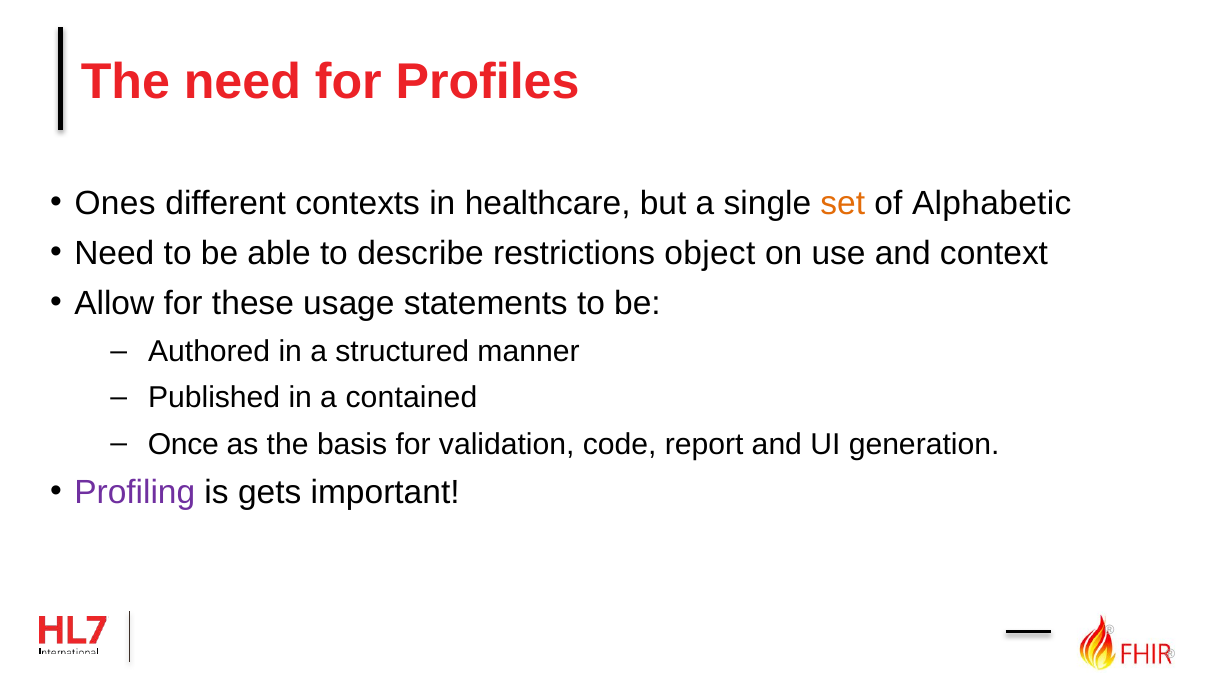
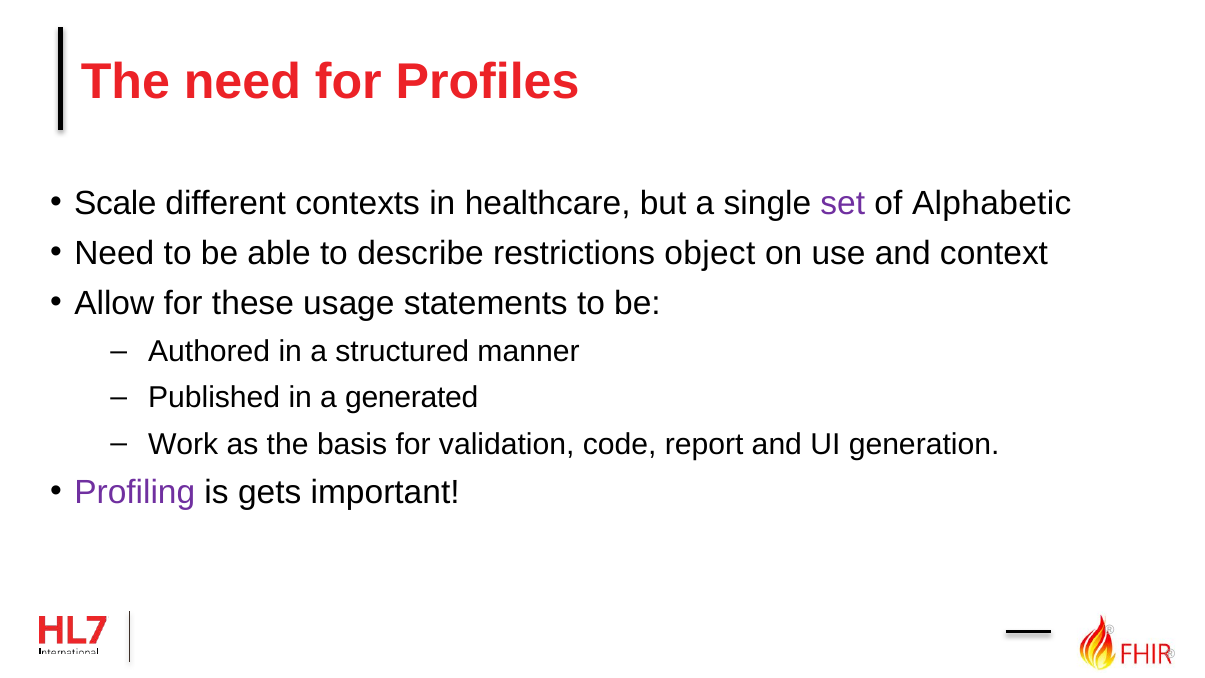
Ones: Ones -> Scale
set colour: orange -> purple
contained: contained -> generated
Once: Once -> Work
